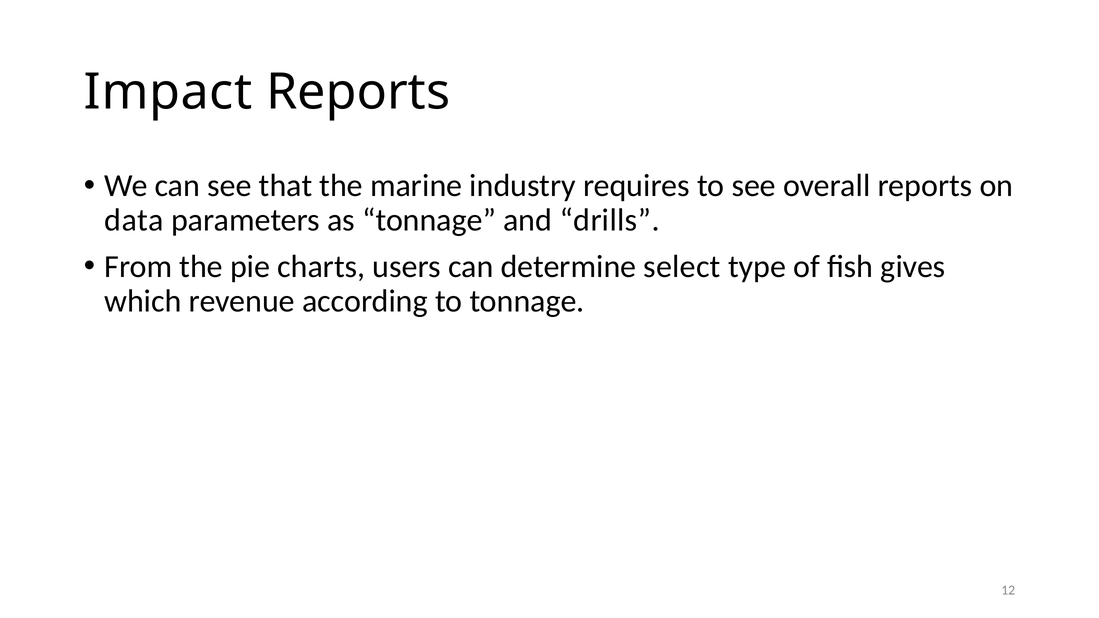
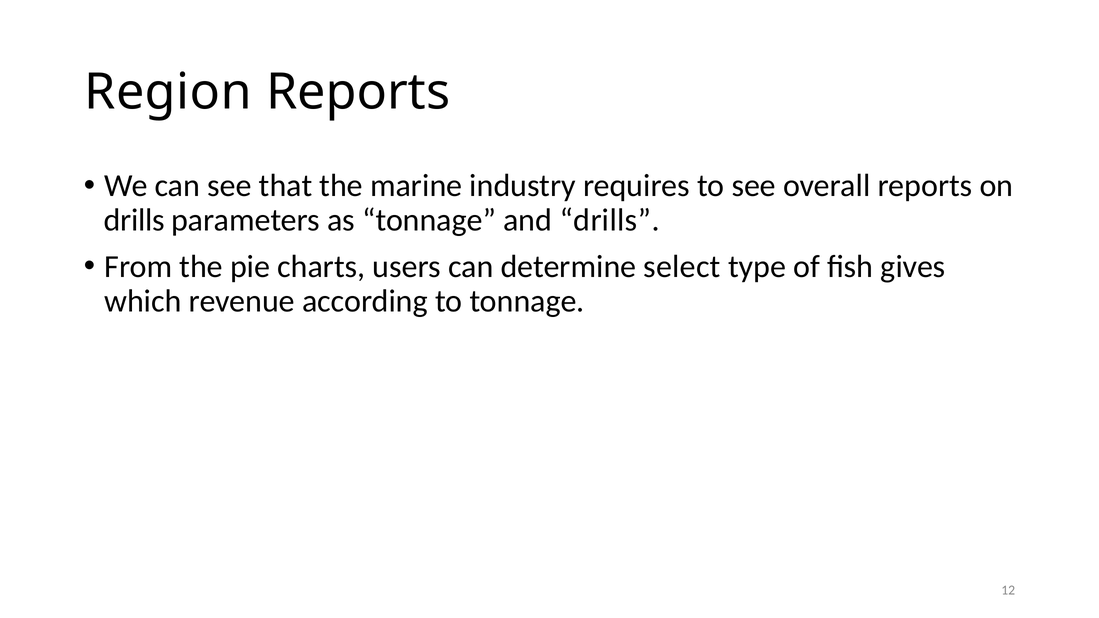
Impact: Impact -> Region
data at (134, 220): data -> drills
